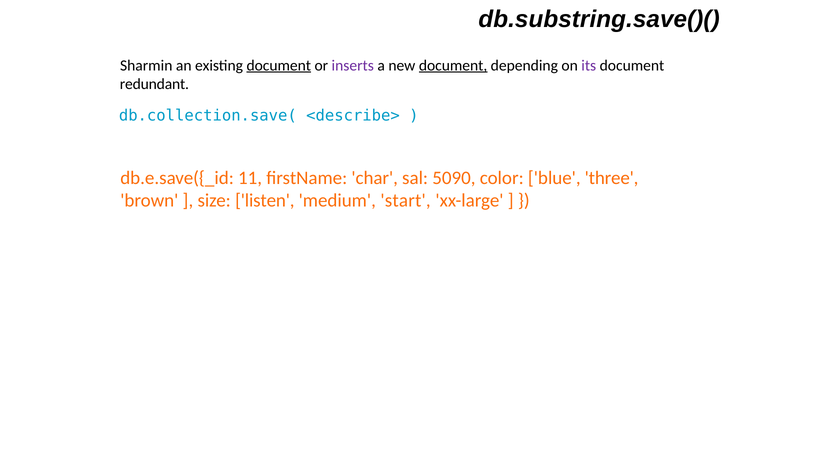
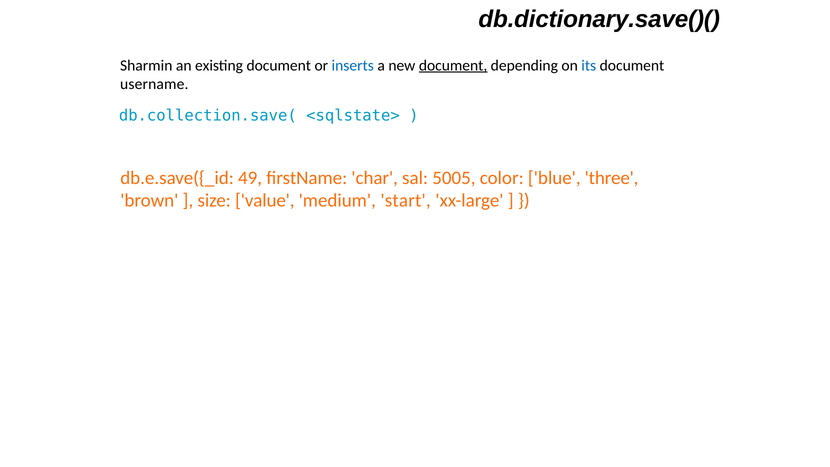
db.substring.save()(: db.substring.save()( -> db.dictionary.save()(
document at (279, 65) underline: present -> none
inserts colour: purple -> blue
its colour: purple -> blue
redundant: redundant -> username
<describe>: <describe> -> <sqlstate>
11: 11 -> 49
5090: 5090 -> 5005
listen: listen -> value
